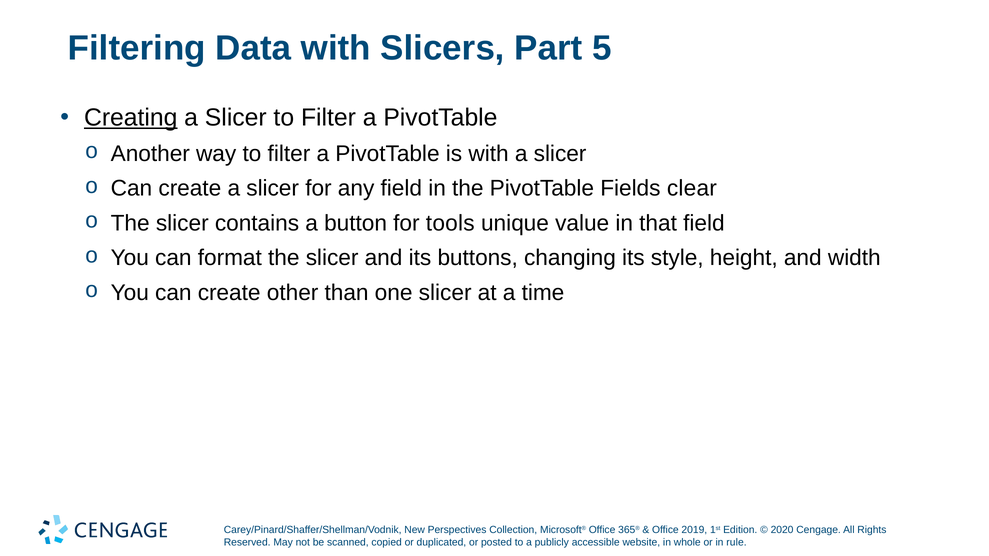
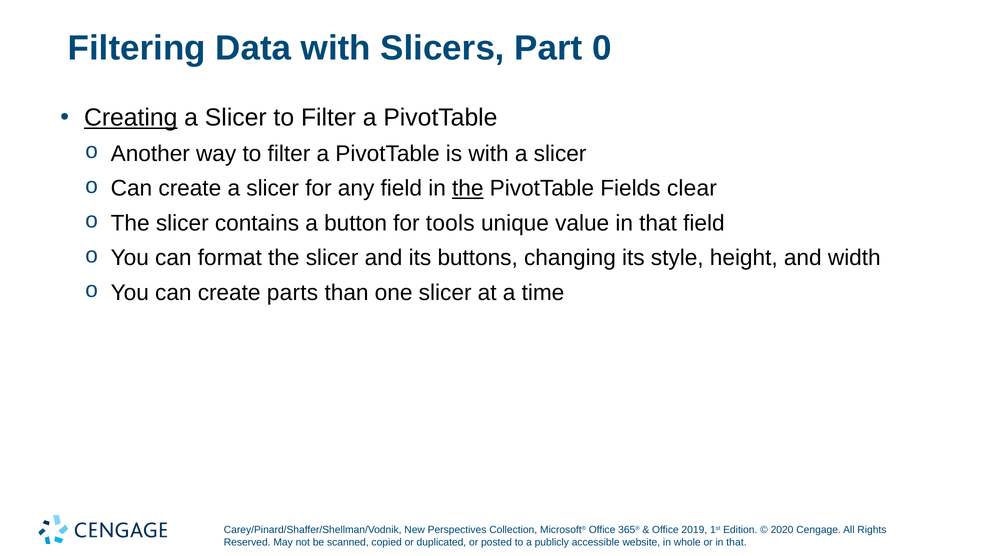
5: 5 -> 0
the at (468, 188) underline: none -> present
other: other -> parts
rule at (736, 543): rule -> that
